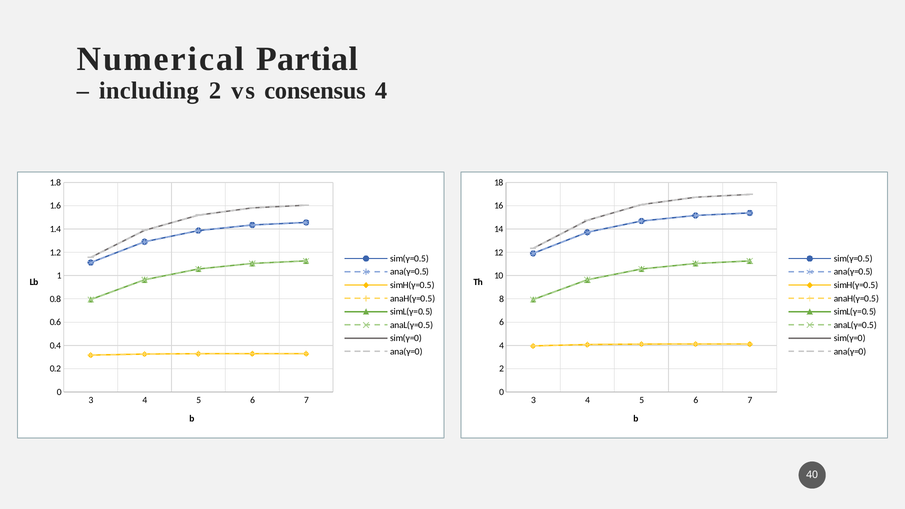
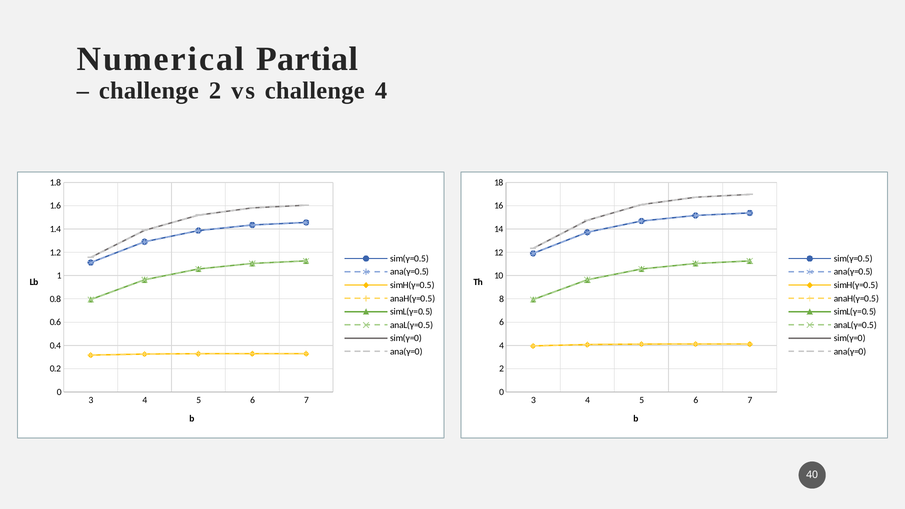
including at (149, 90): including -> challenge
vs consensus: consensus -> challenge
